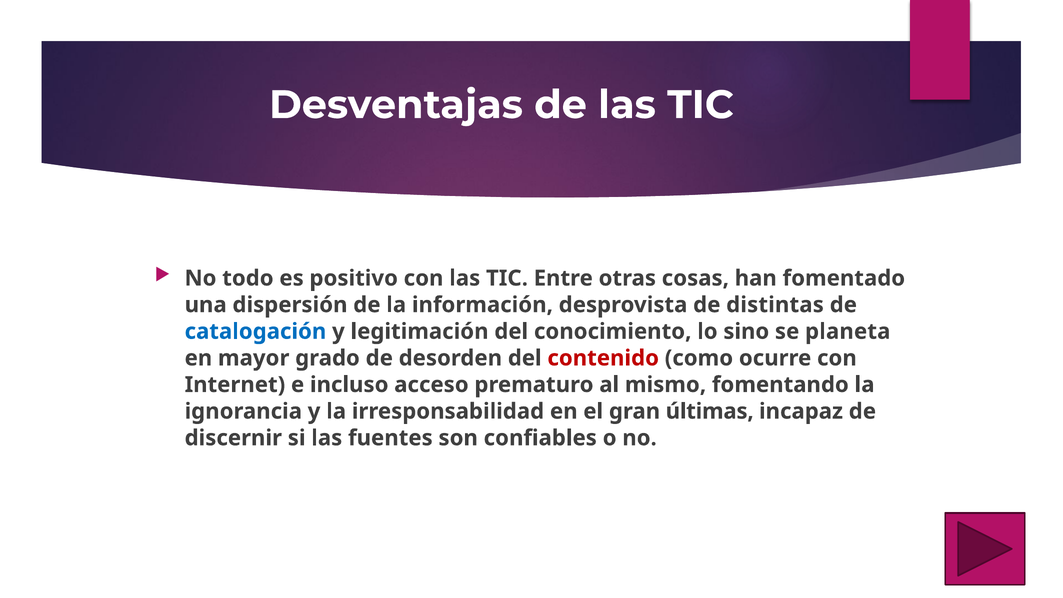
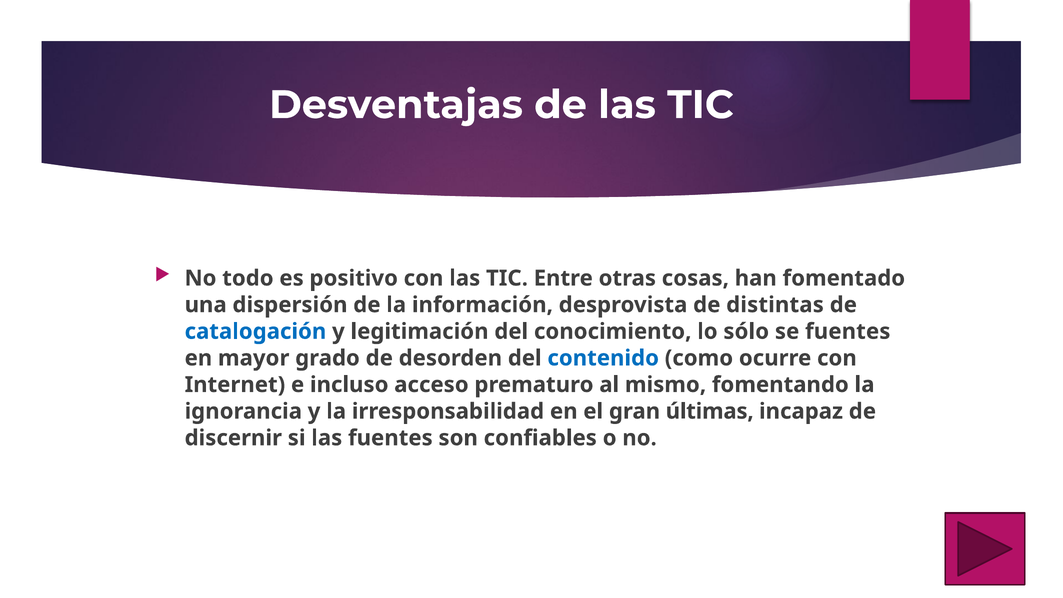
sino: sino -> sólo
se planeta: planeta -> fuentes
contenido colour: red -> blue
